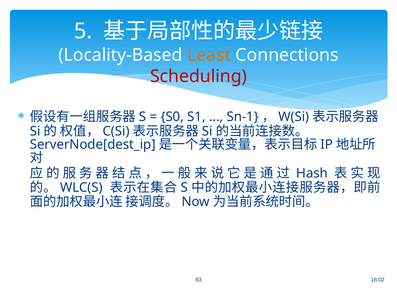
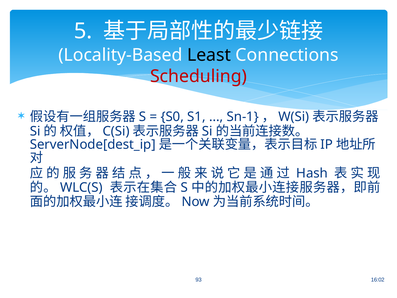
Least colour: orange -> black
